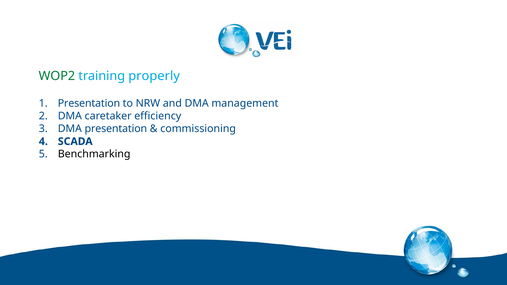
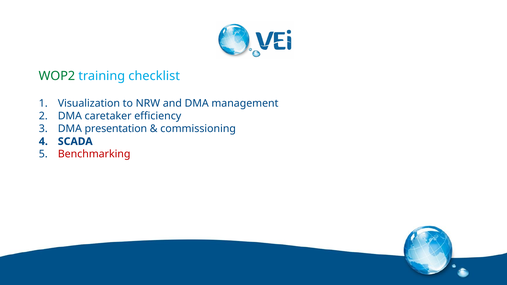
properly: properly -> checklist
Presentation at (89, 104): Presentation -> Visualization
Benchmarking colour: black -> red
